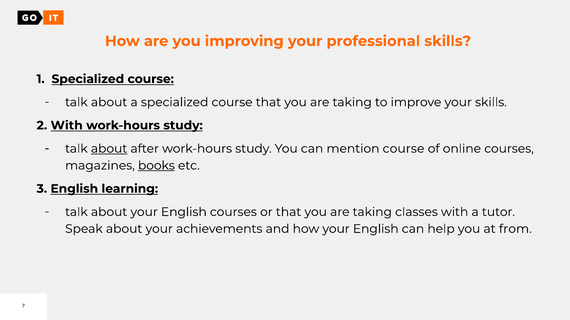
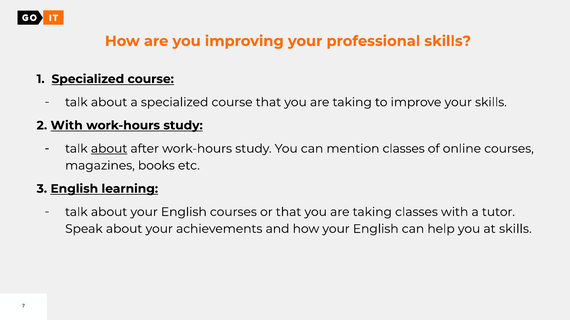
mention course: course -> classes
books underline: present -> none
at from: from -> skills
